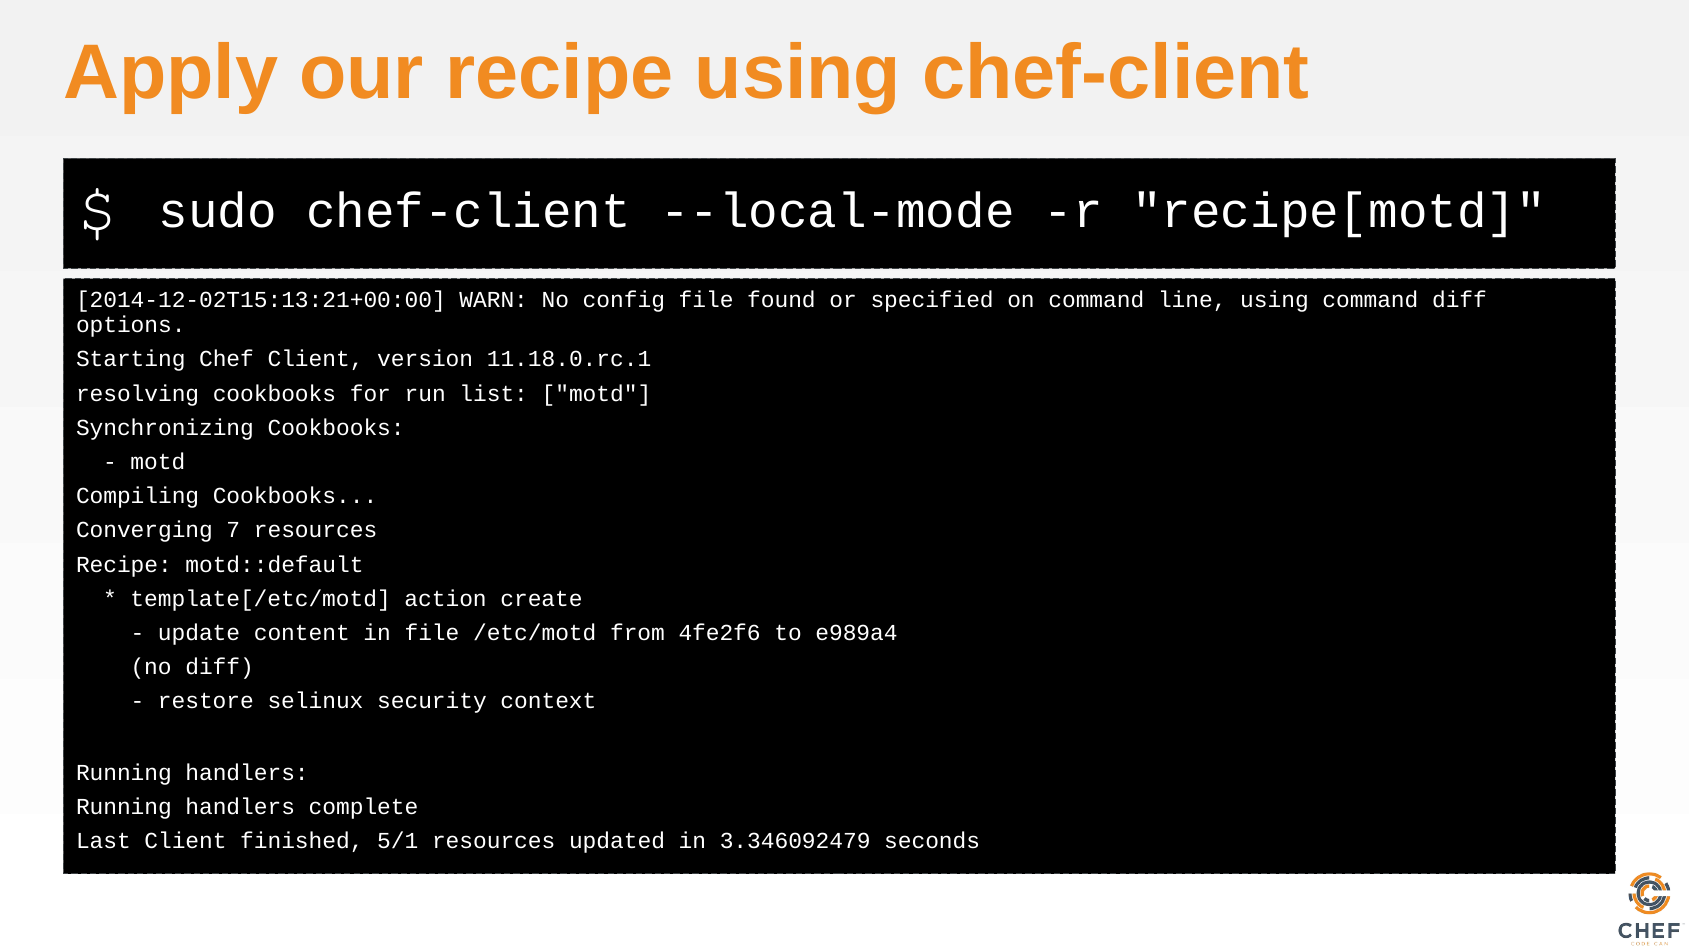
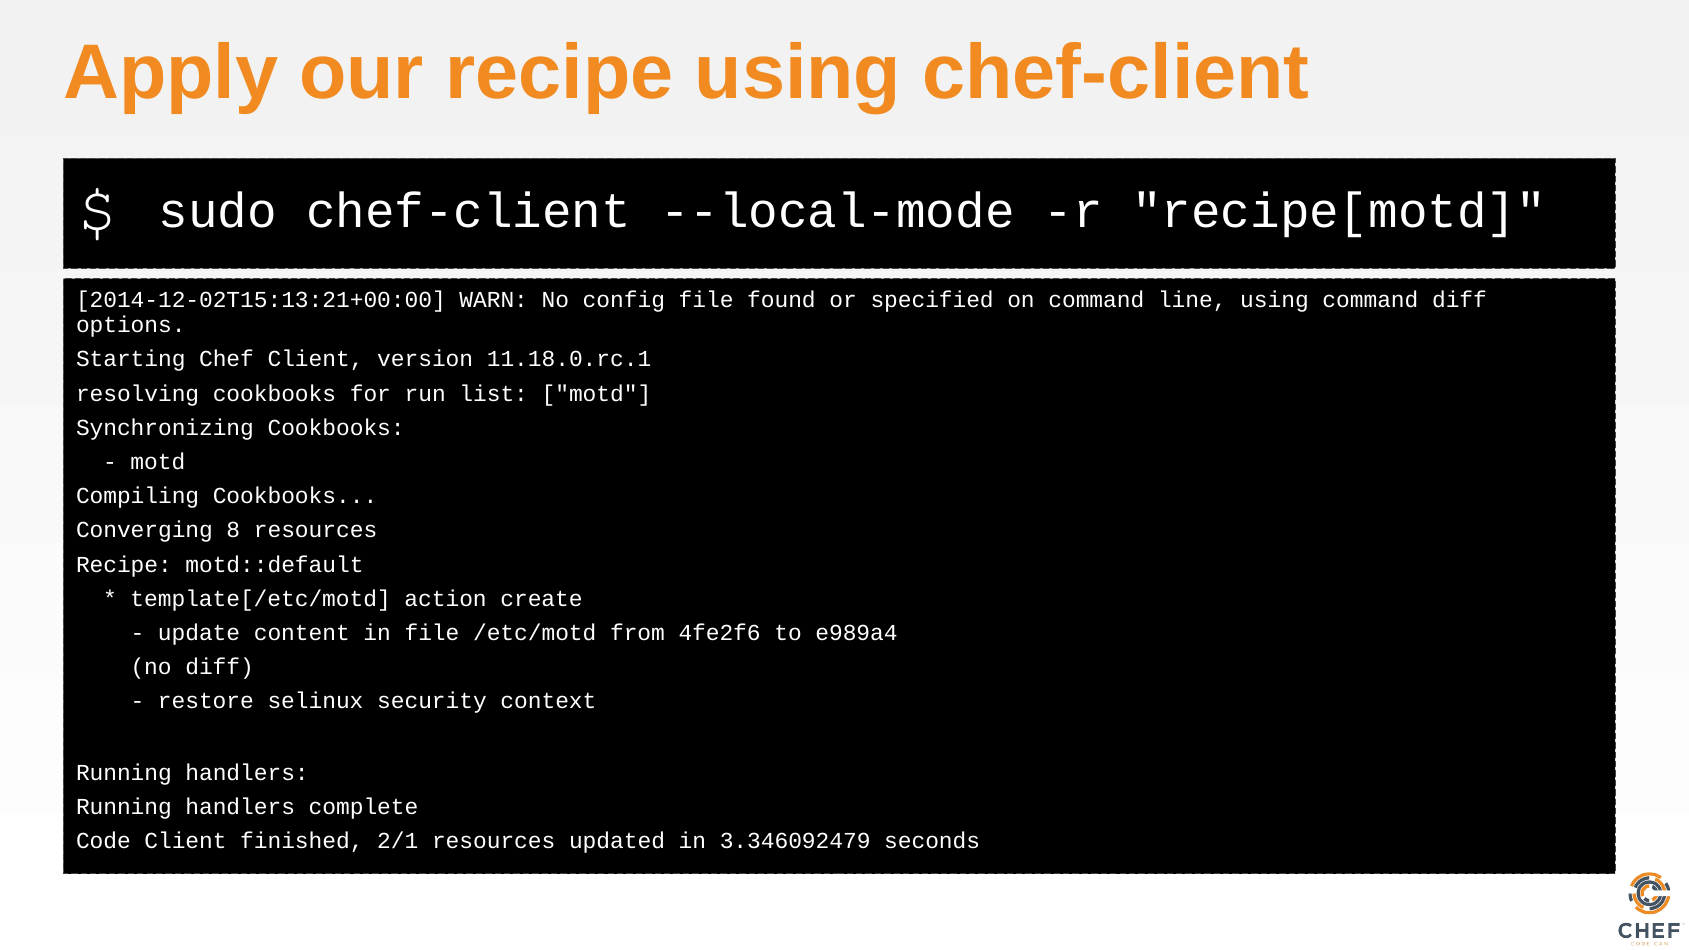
7: 7 -> 8
Last: Last -> Code
5/1: 5/1 -> 2/1
